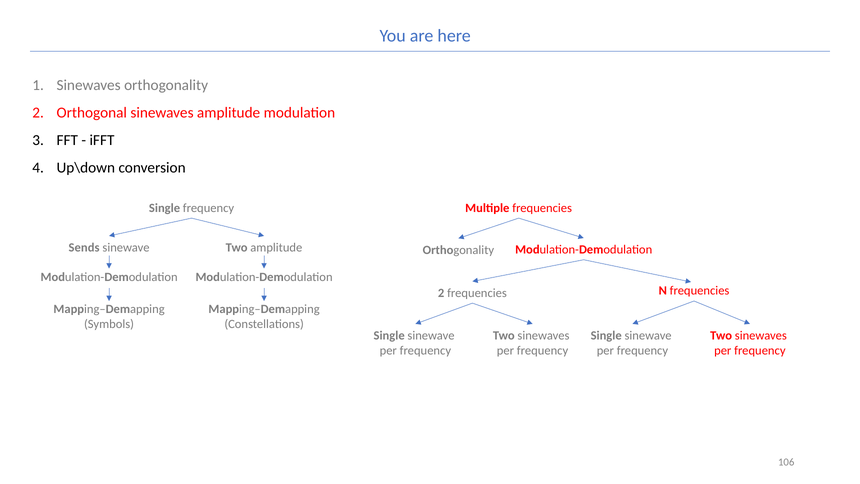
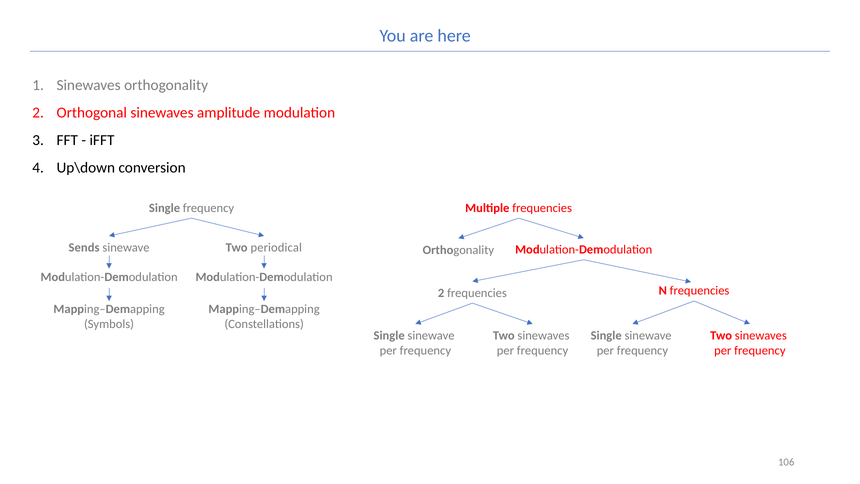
Two amplitude: amplitude -> periodical
